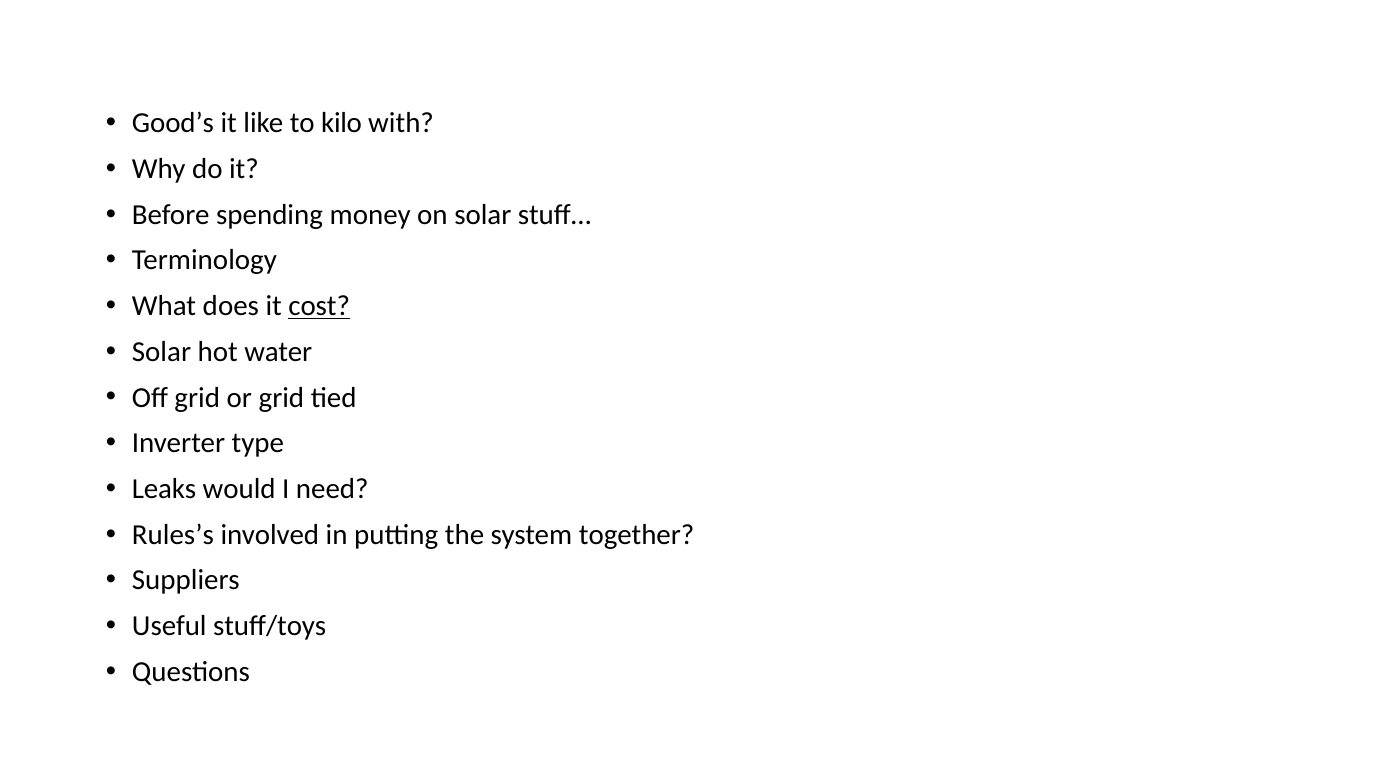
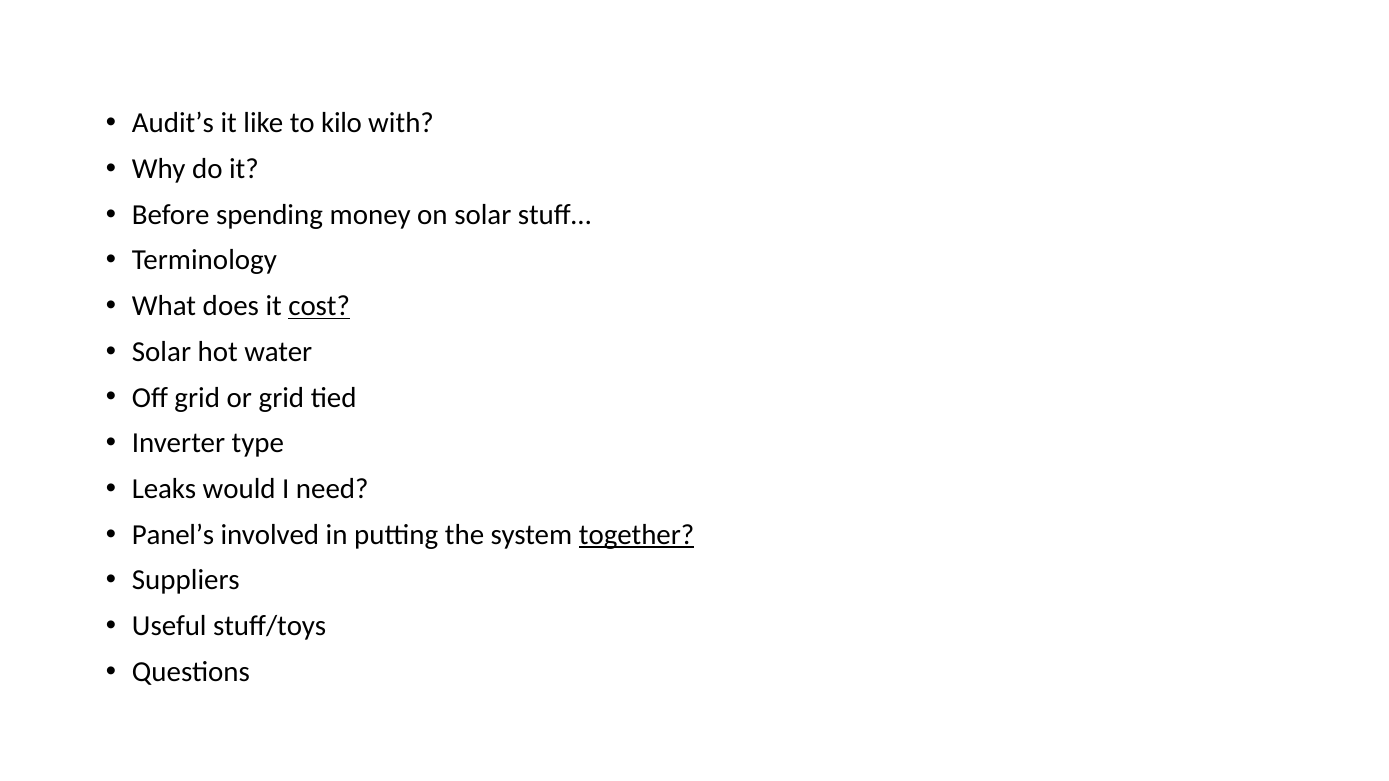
Good’s: Good’s -> Audit’s
Rules’s: Rules’s -> Panel’s
together underline: none -> present
